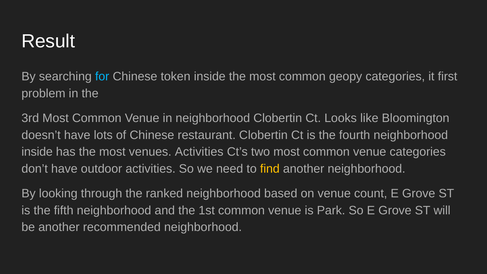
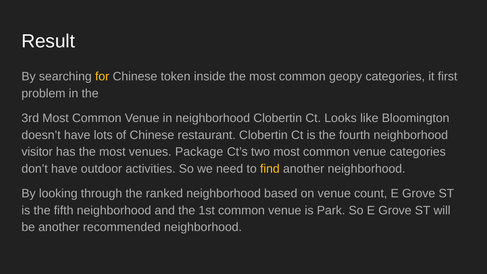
for colour: light blue -> yellow
inside at (37, 152): inside -> visitor
venues Activities: Activities -> Package
